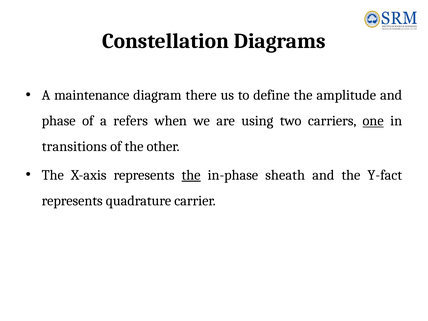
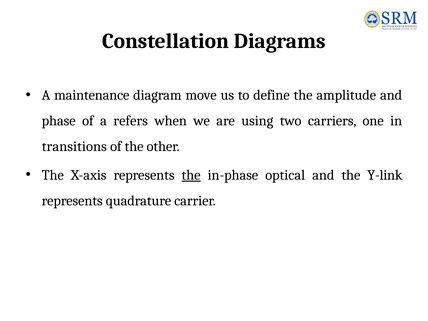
there: there -> move
one underline: present -> none
sheath: sheath -> optical
Y-fact: Y-fact -> Y-link
